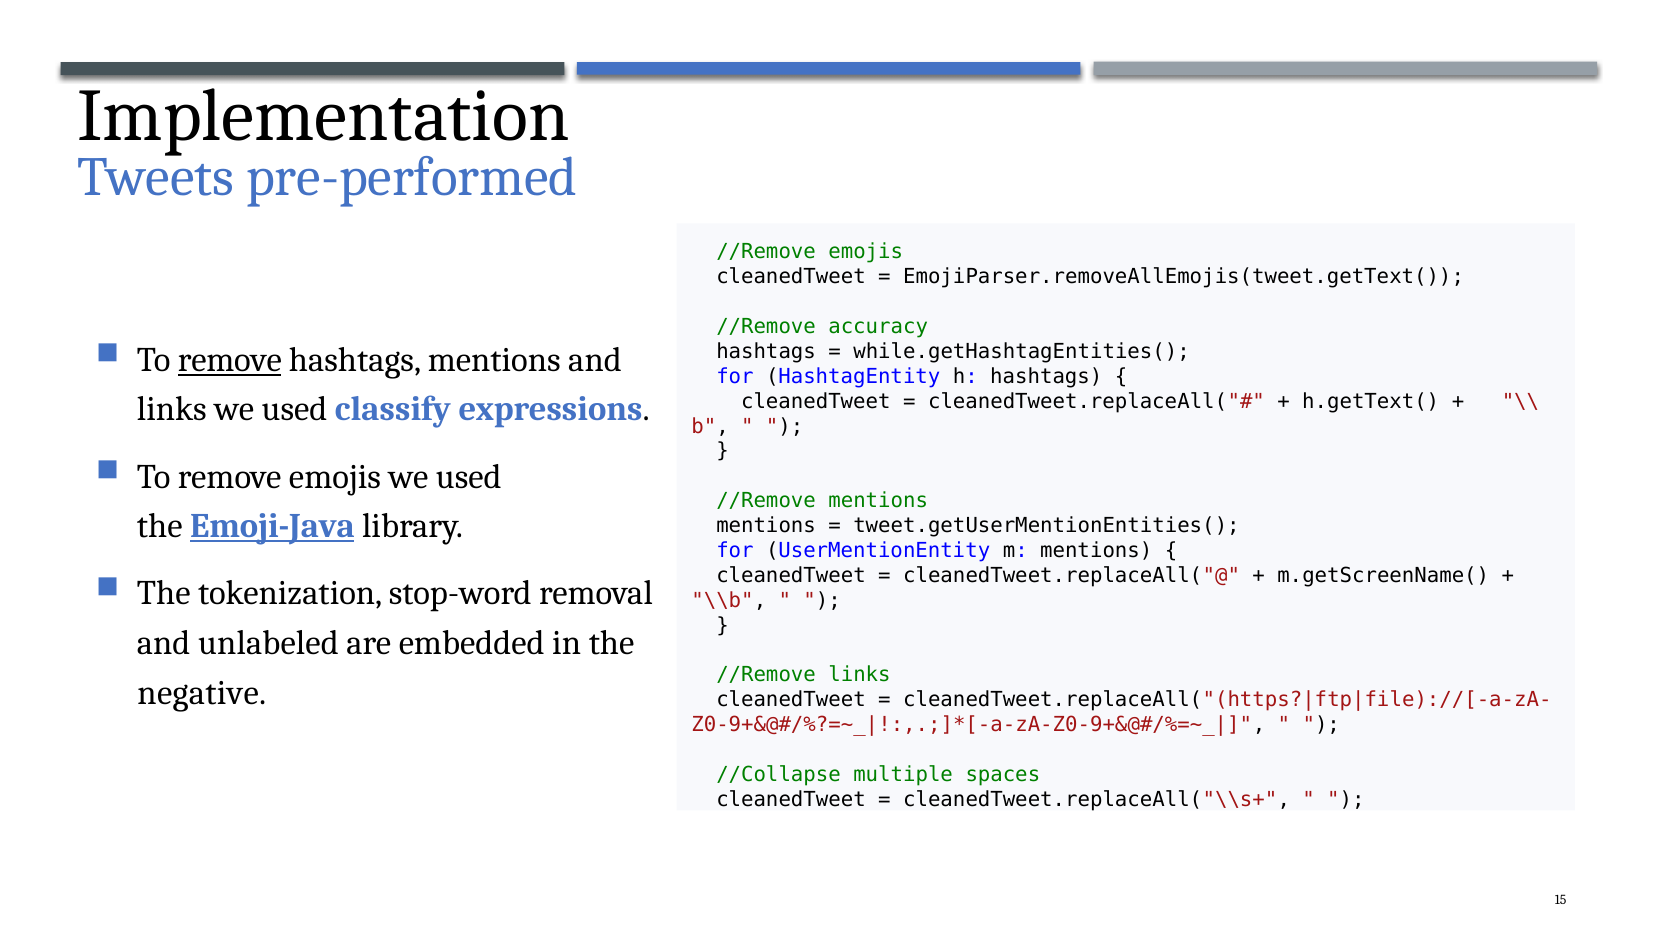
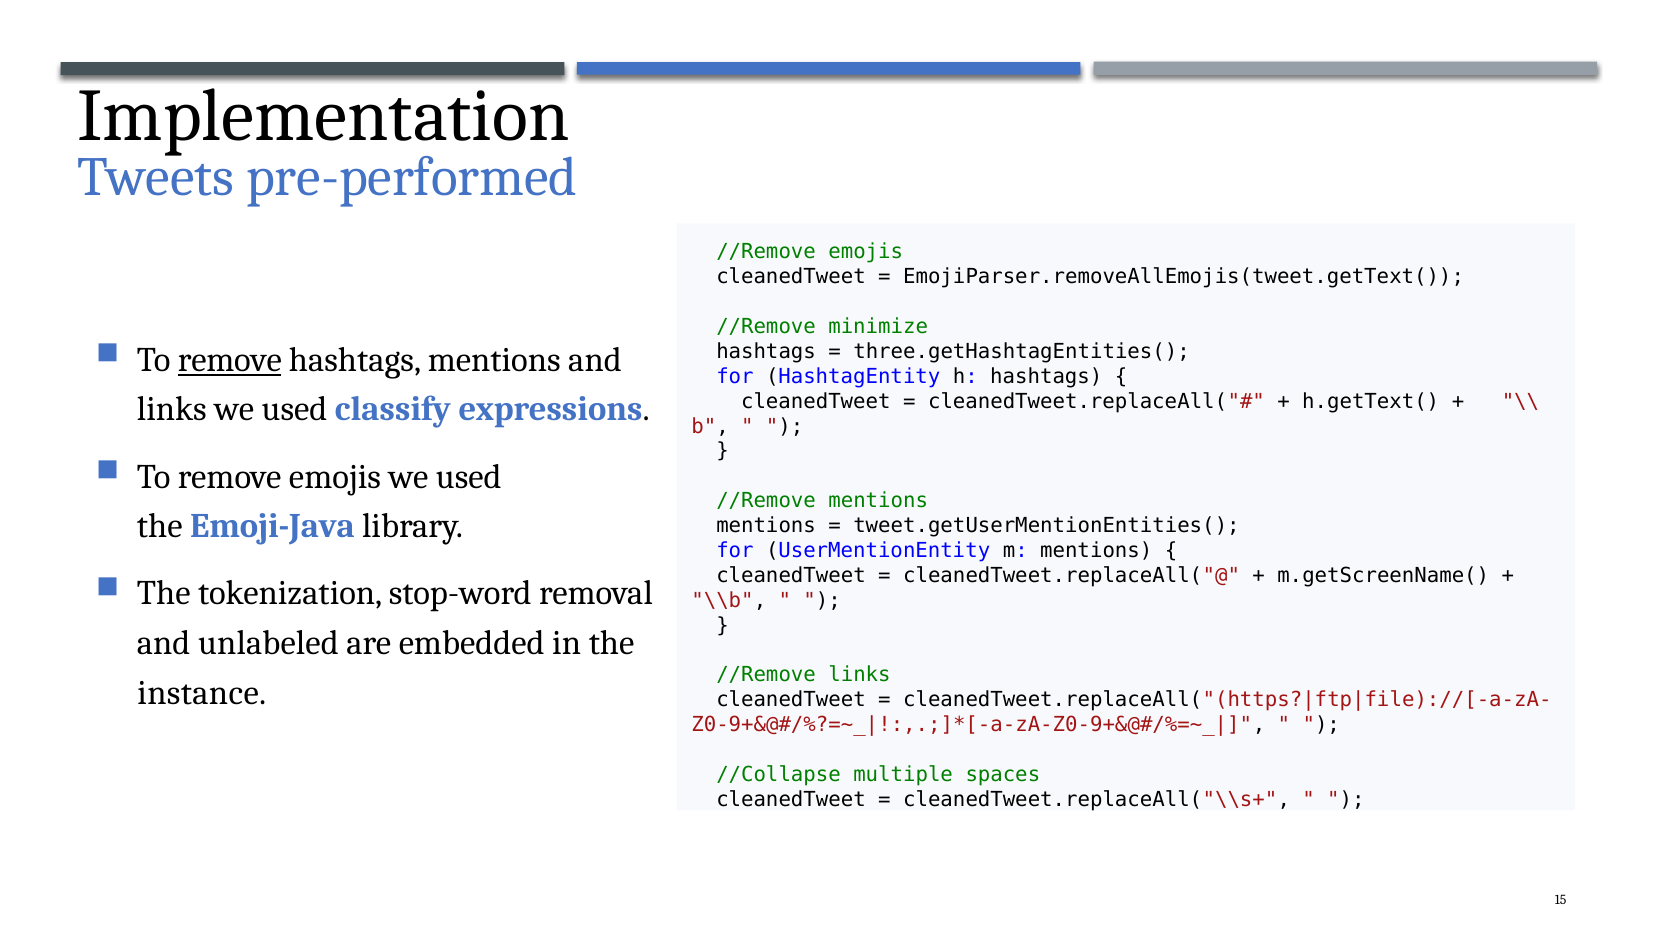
accuracy: accuracy -> minimize
while.getHashtagEntities(: while.getHashtagEntities( -> three.getHashtagEntities(
Emoji-Java underline: present -> none
negative: negative -> instance
